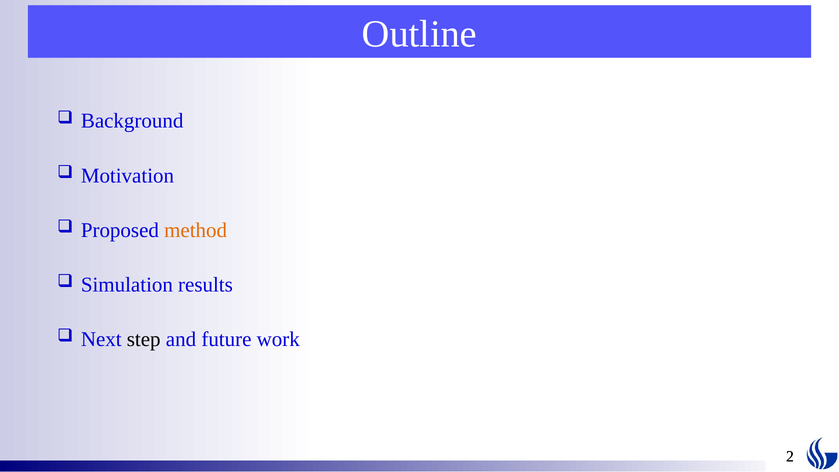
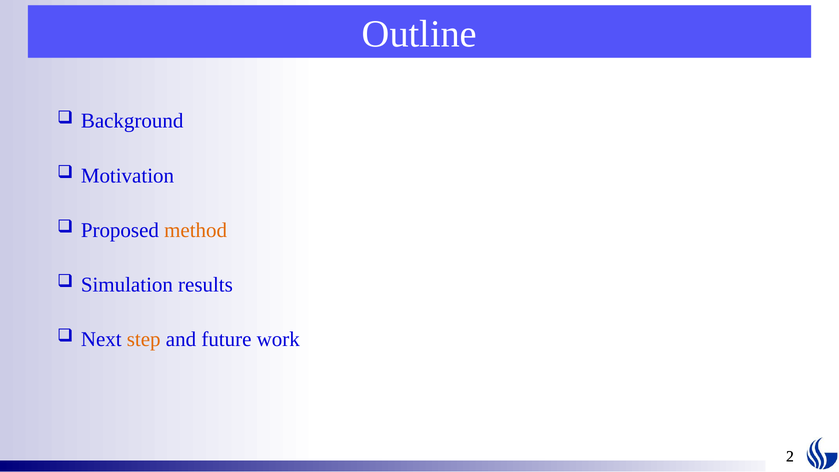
step colour: black -> orange
